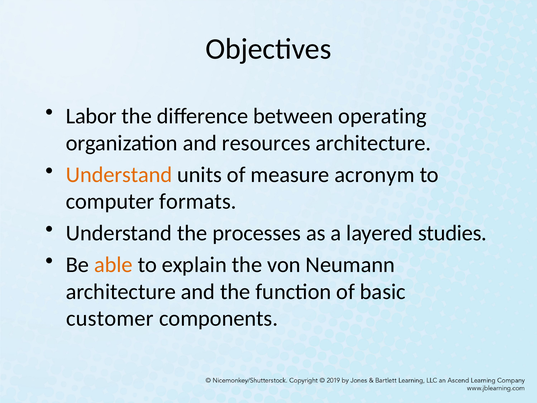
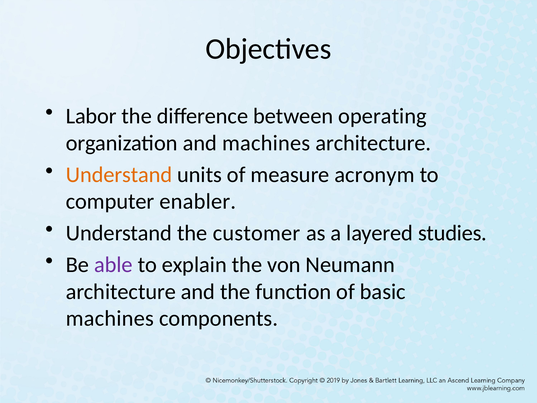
and resources: resources -> machines
formats: formats -> enabler
processes: processes -> customer
able colour: orange -> purple
customer at (110, 318): customer -> machines
